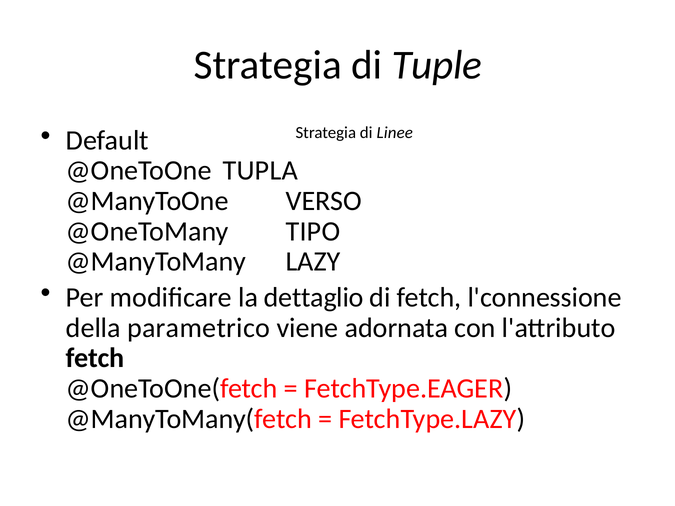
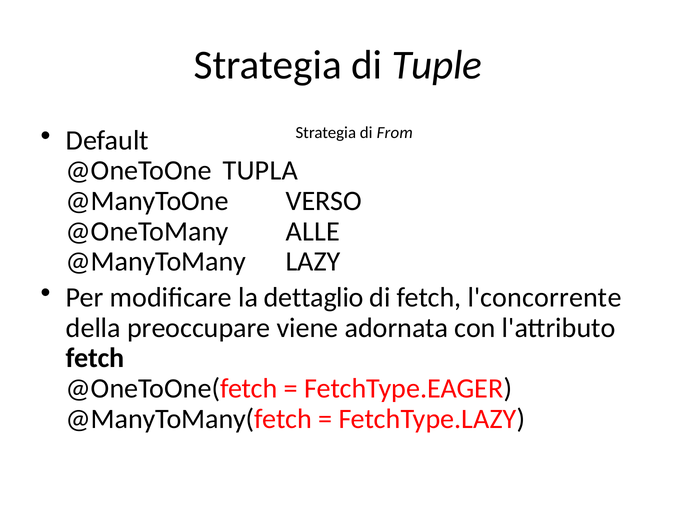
Linee: Linee -> From
TIPO: TIPO -> ALLE
l'connessione: l'connessione -> l'concorrente
parametrico: parametrico -> preoccupare
